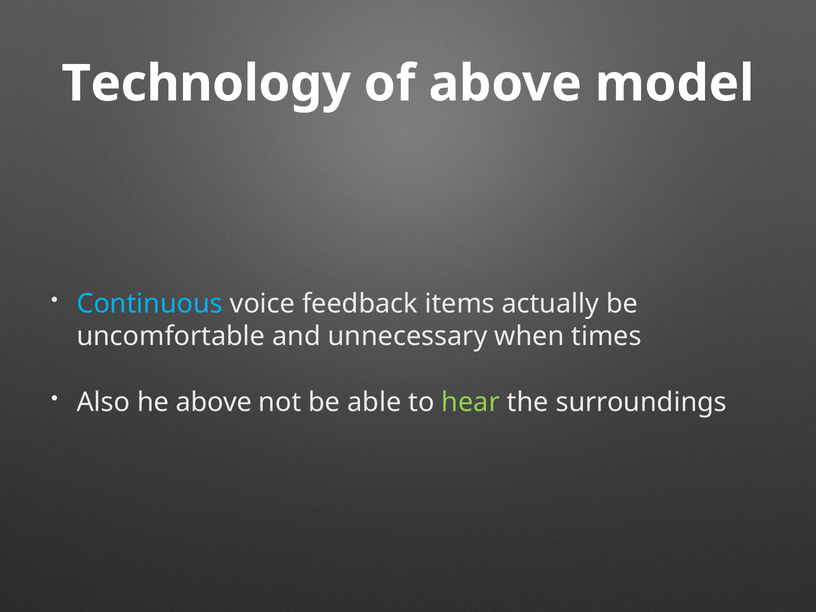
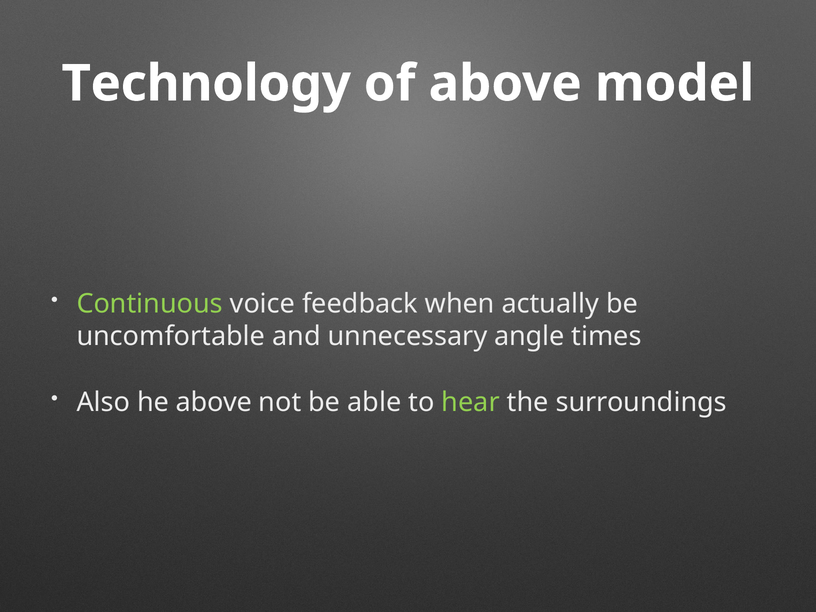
Continuous colour: light blue -> light green
items: items -> when
when: when -> angle
